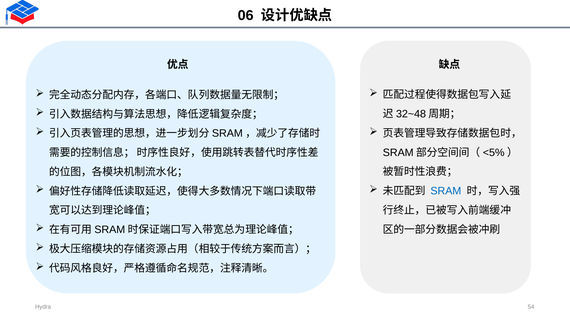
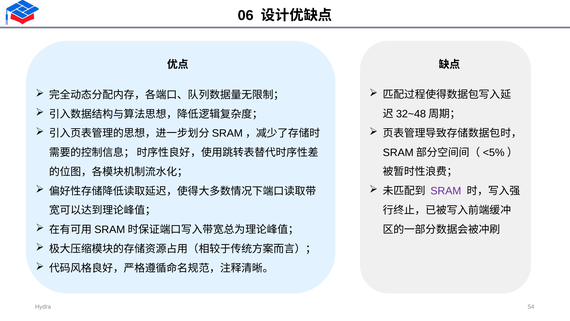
SRAM colour: blue -> purple
